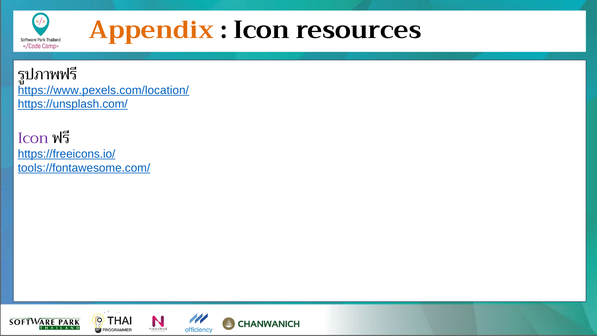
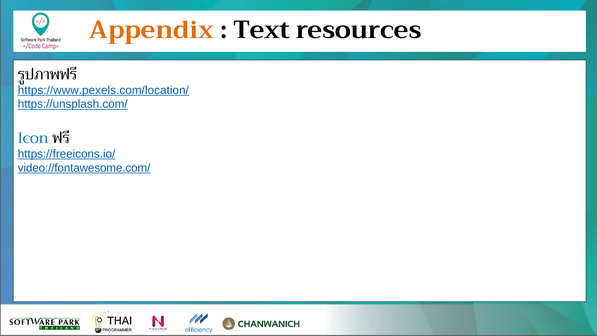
Icon at (262, 30): Icon -> Text
Icon at (33, 138) colour: purple -> blue
tools://fontawesome.com/: tools://fontawesome.com/ -> video://fontawesome.com/
